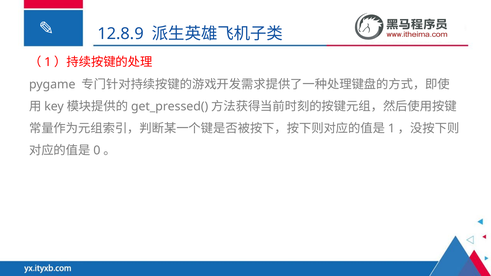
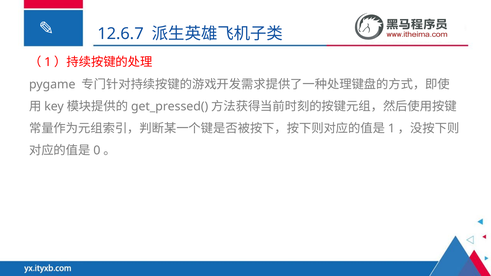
12.8.9: 12.8.9 -> 12.6.7
